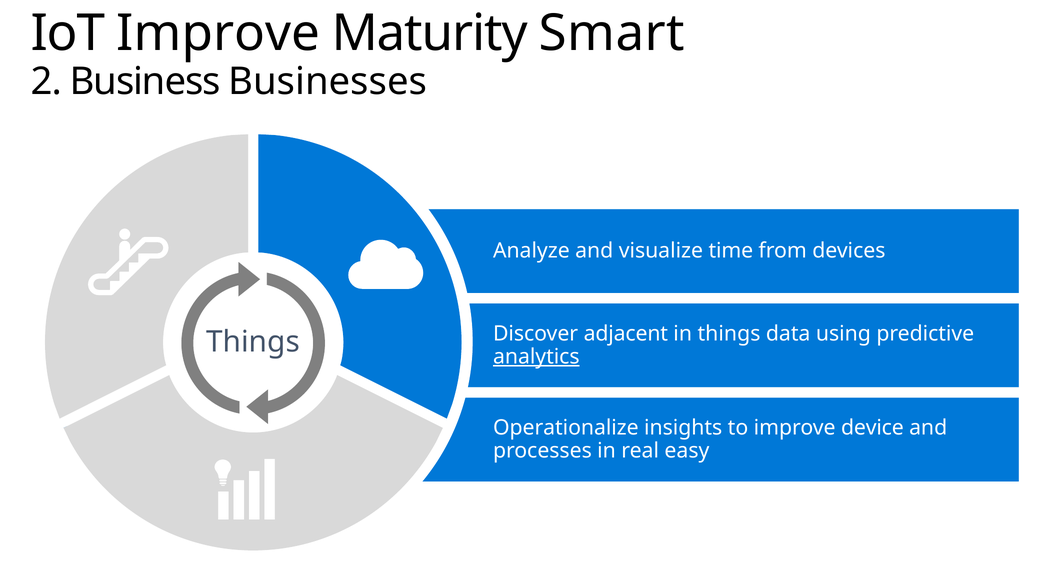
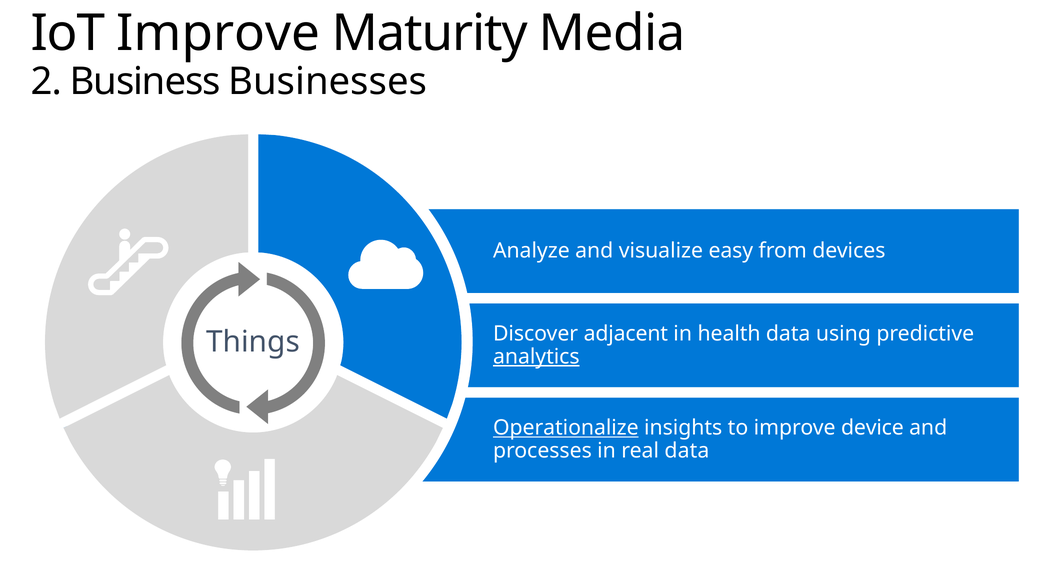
Smart: Smart -> Media
time: time -> easy
in things: things -> health
Operationalize underline: none -> present
real easy: easy -> data
